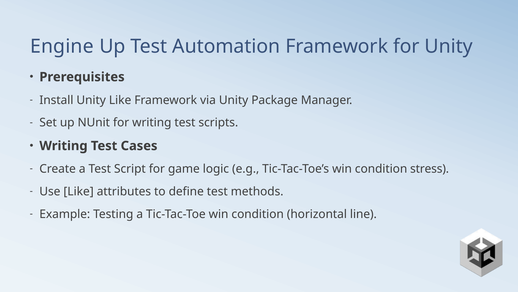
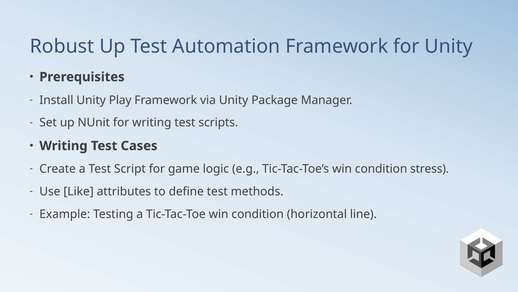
Engine: Engine -> Robust
Unity Like: Like -> Play
